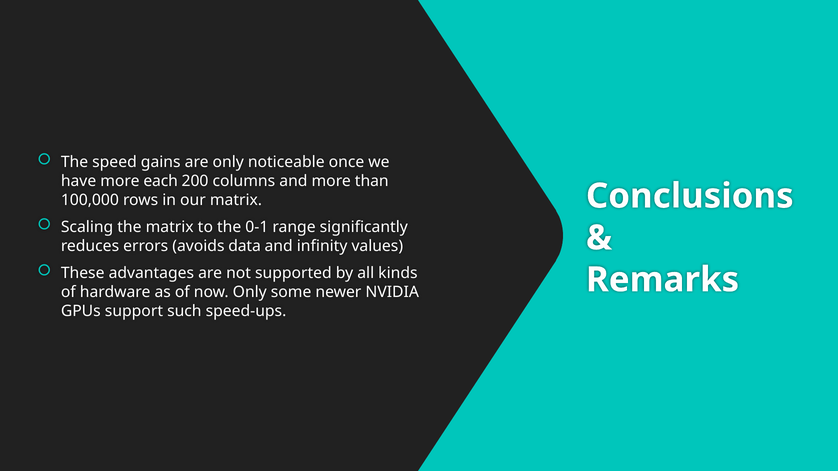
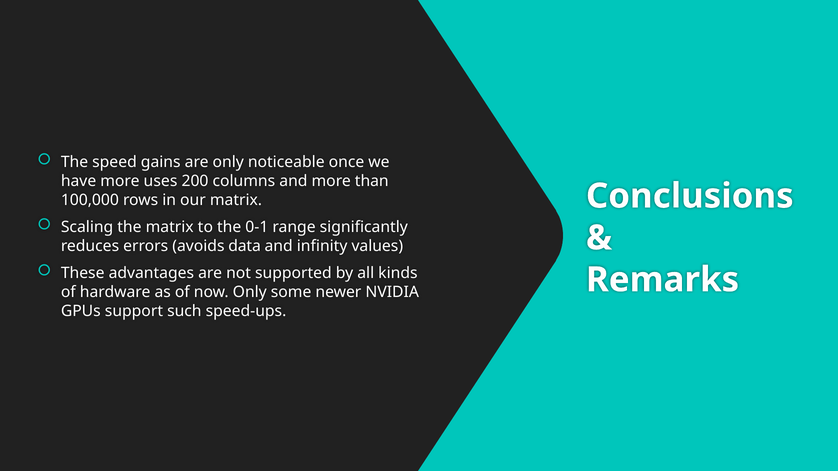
each: each -> uses
